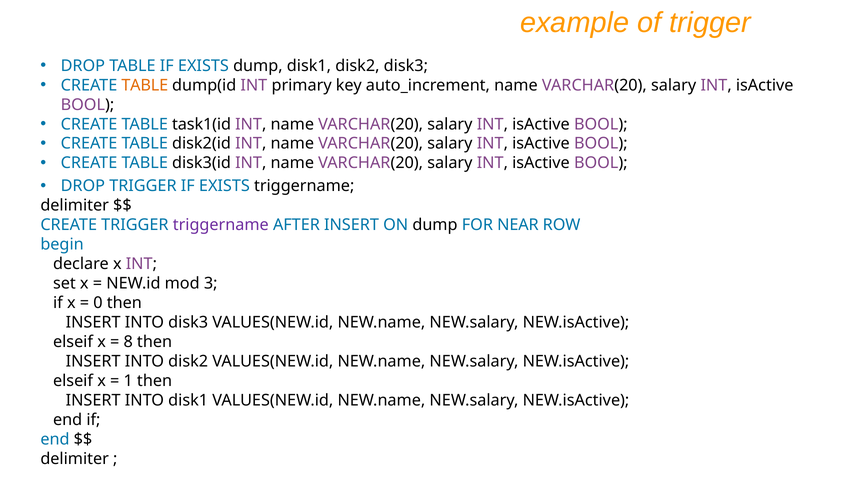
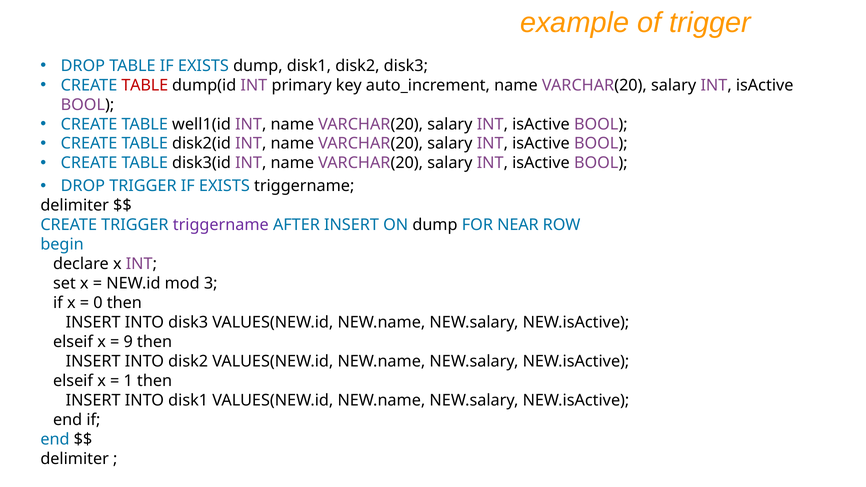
TABLE at (145, 85) colour: orange -> red
task1(id: task1(id -> well1(id
8: 8 -> 9
